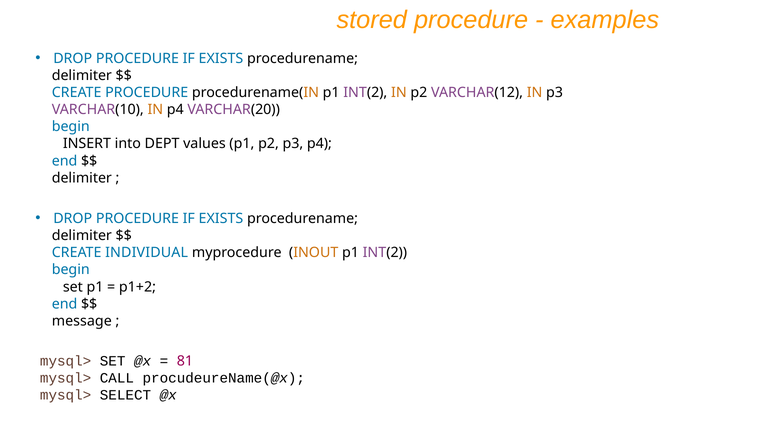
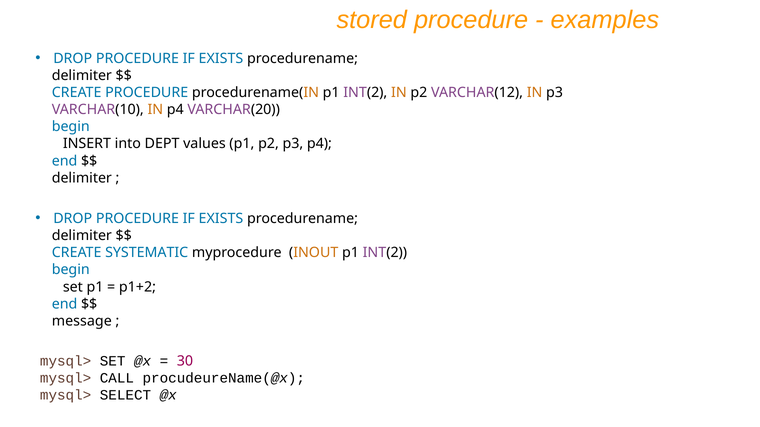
INDIVIDUAL: INDIVIDUAL -> SYSTEMATIC
81: 81 -> 30
